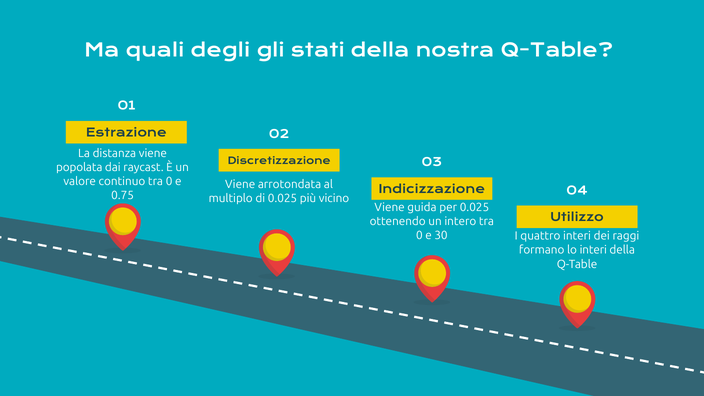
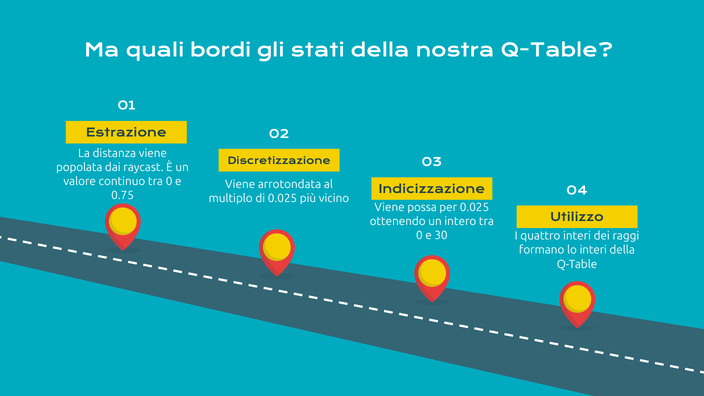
degli: degli -> bordi
guida: guida -> possa
